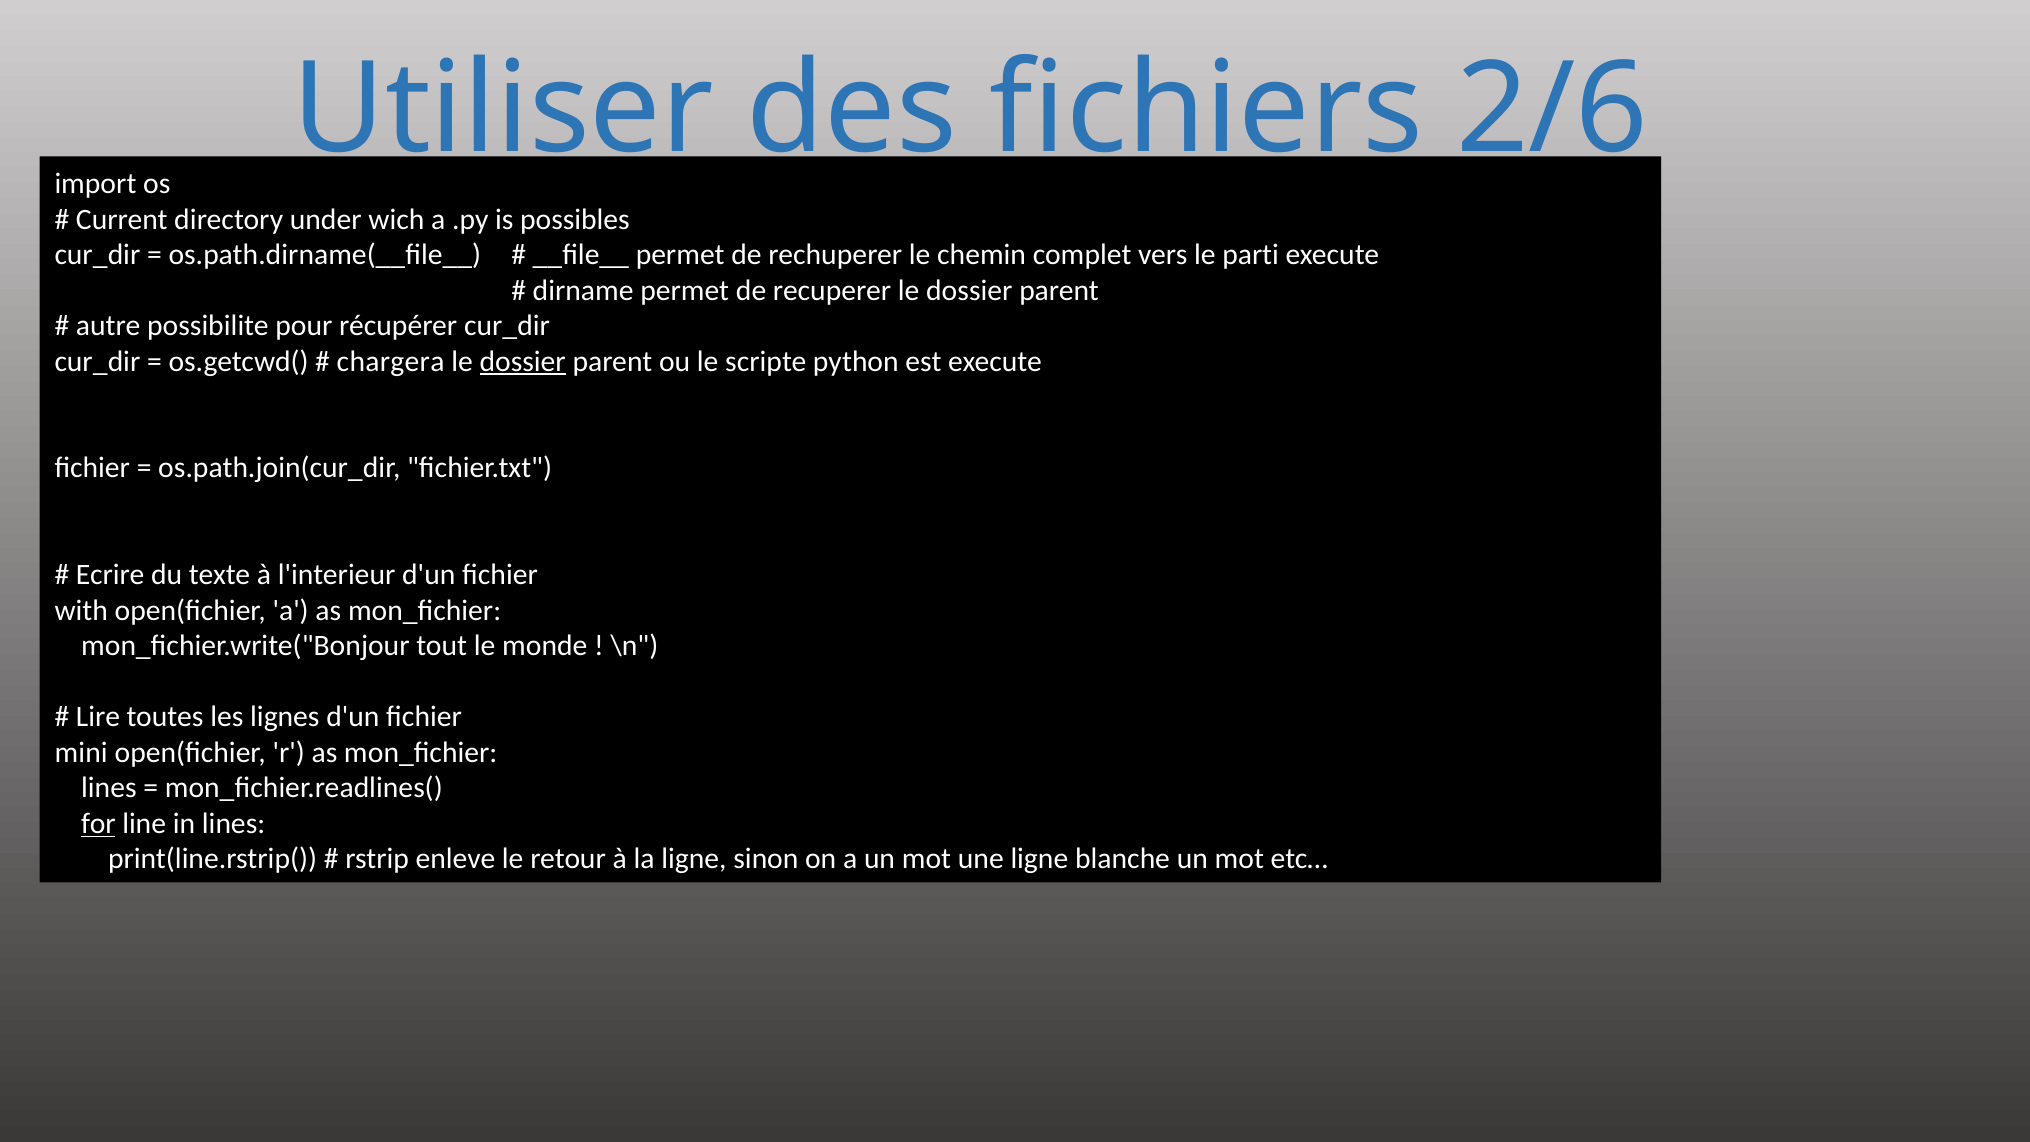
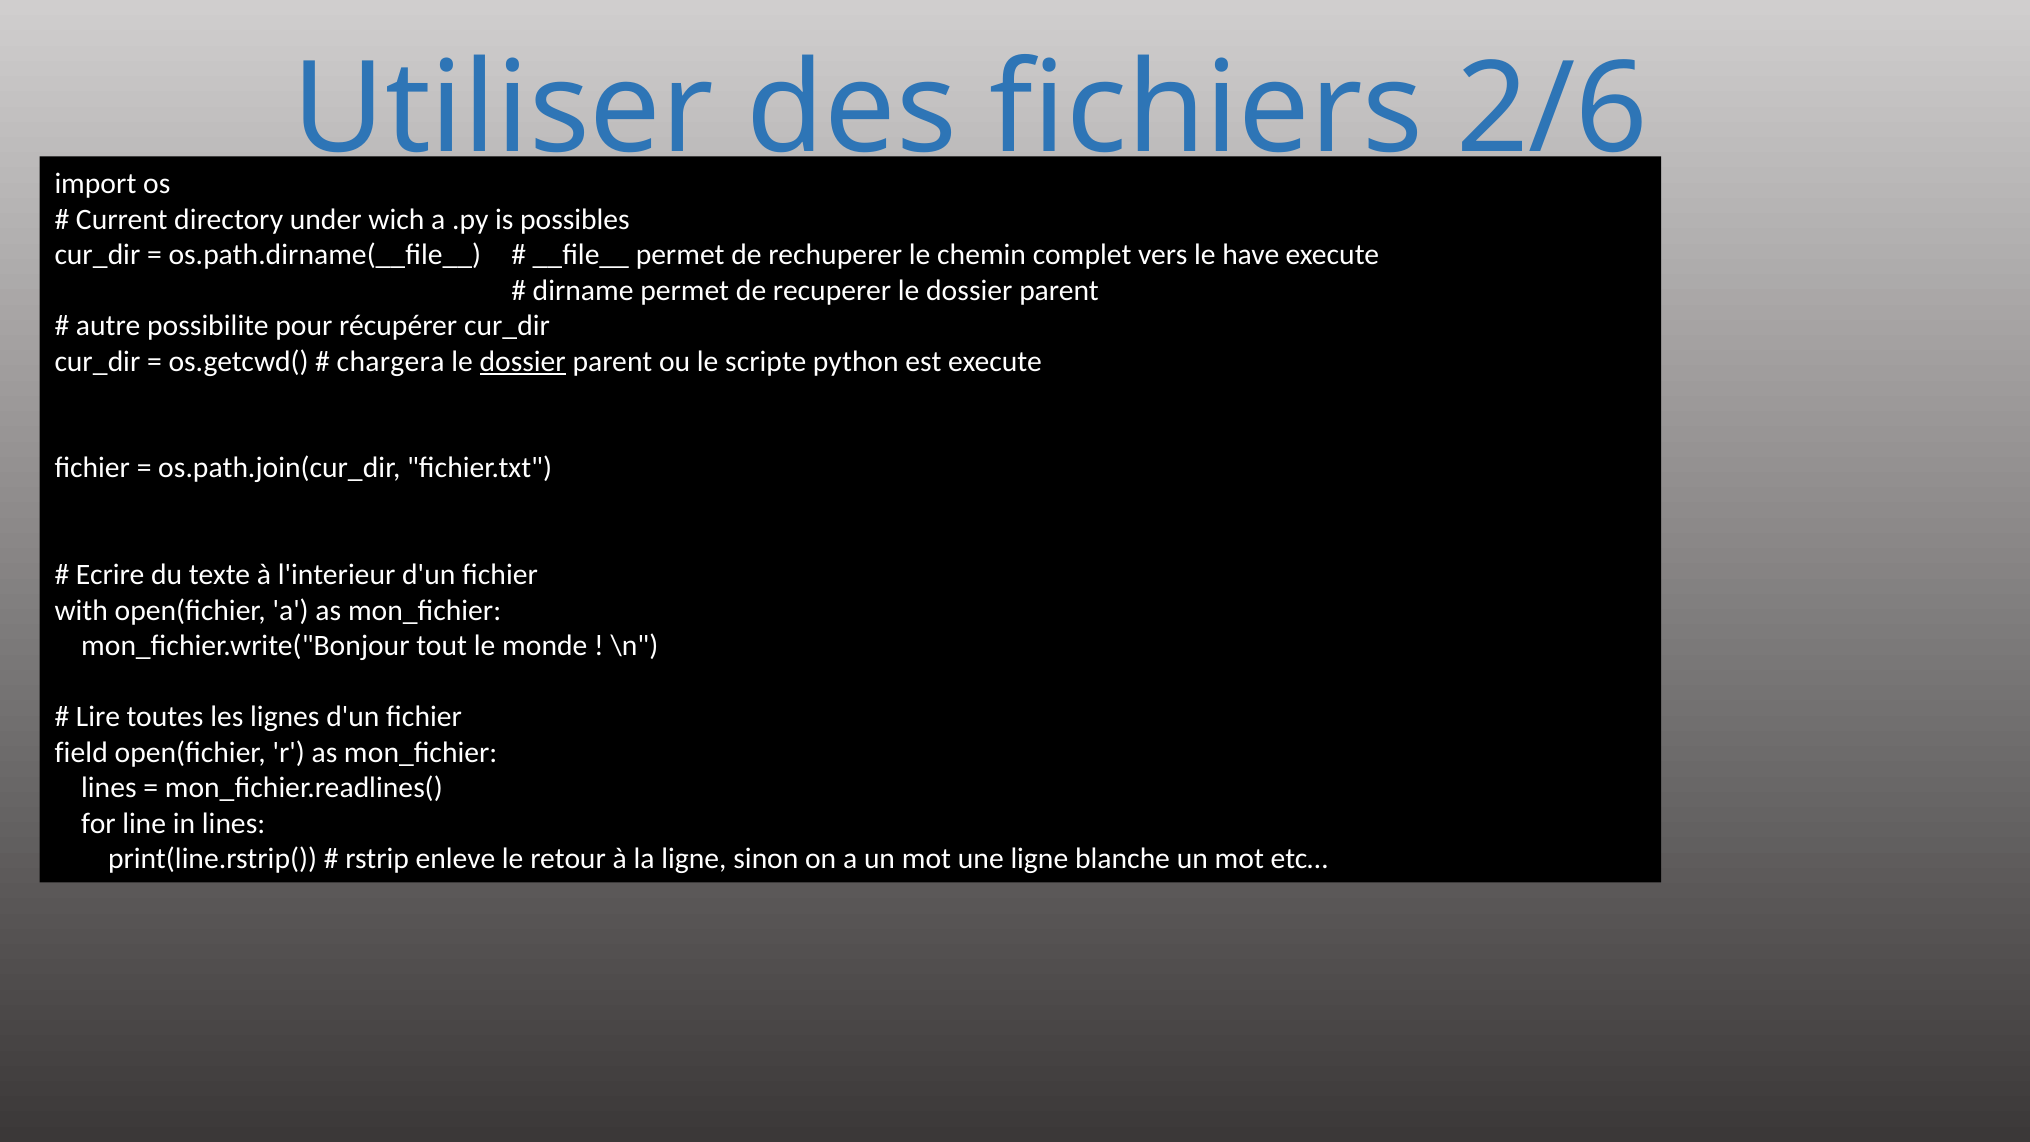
parti: parti -> have
mini: mini -> field
for underline: present -> none
